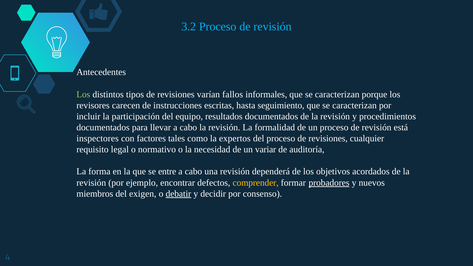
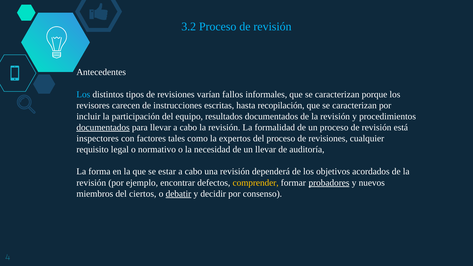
Los at (83, 94) colour: light green -> light blue
seguimiento: seguimiento -> recopilación
documentados at (103, 127) underline: none -> present
un variar: variar -> llevar
entre: entre -> estar
exigen: exigen -> ciertos
